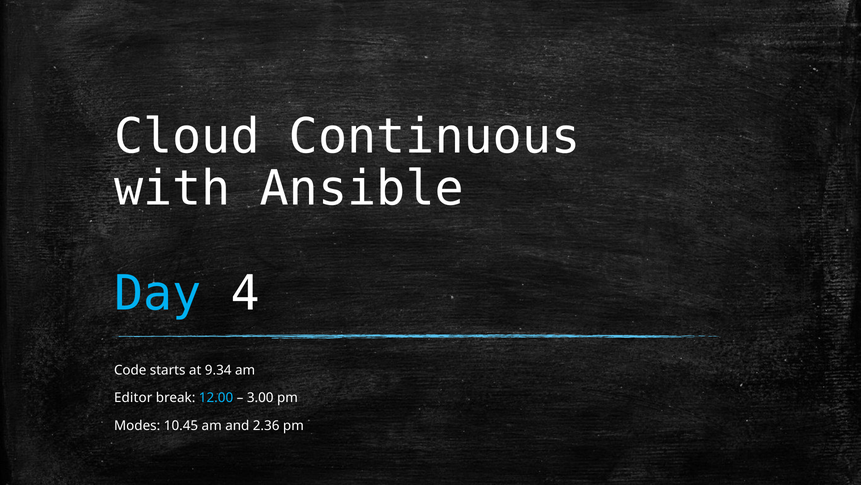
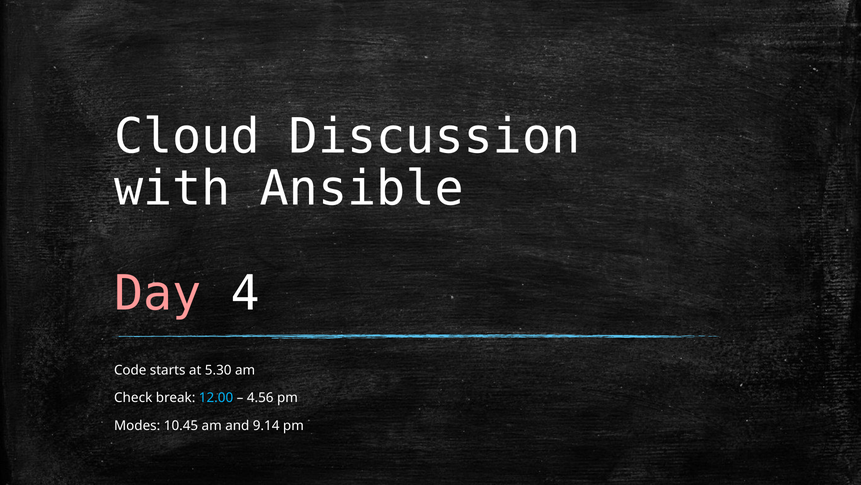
Continuous: Continuous -> Discussion
Day colour: light blue -> pink
9.34: 9.34 -> 5.30
Editor: Editor -> Check
3.00: 3.00 -> 4.56
2.36: 2.36 -> 9.14
